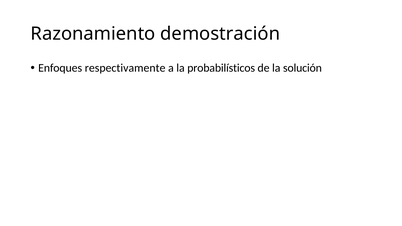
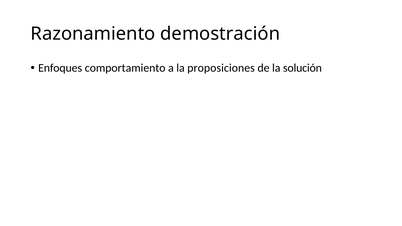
respectivamente: respectivamente -> comportamiento
probabilísticos: probabilísticos -> proposiciones
